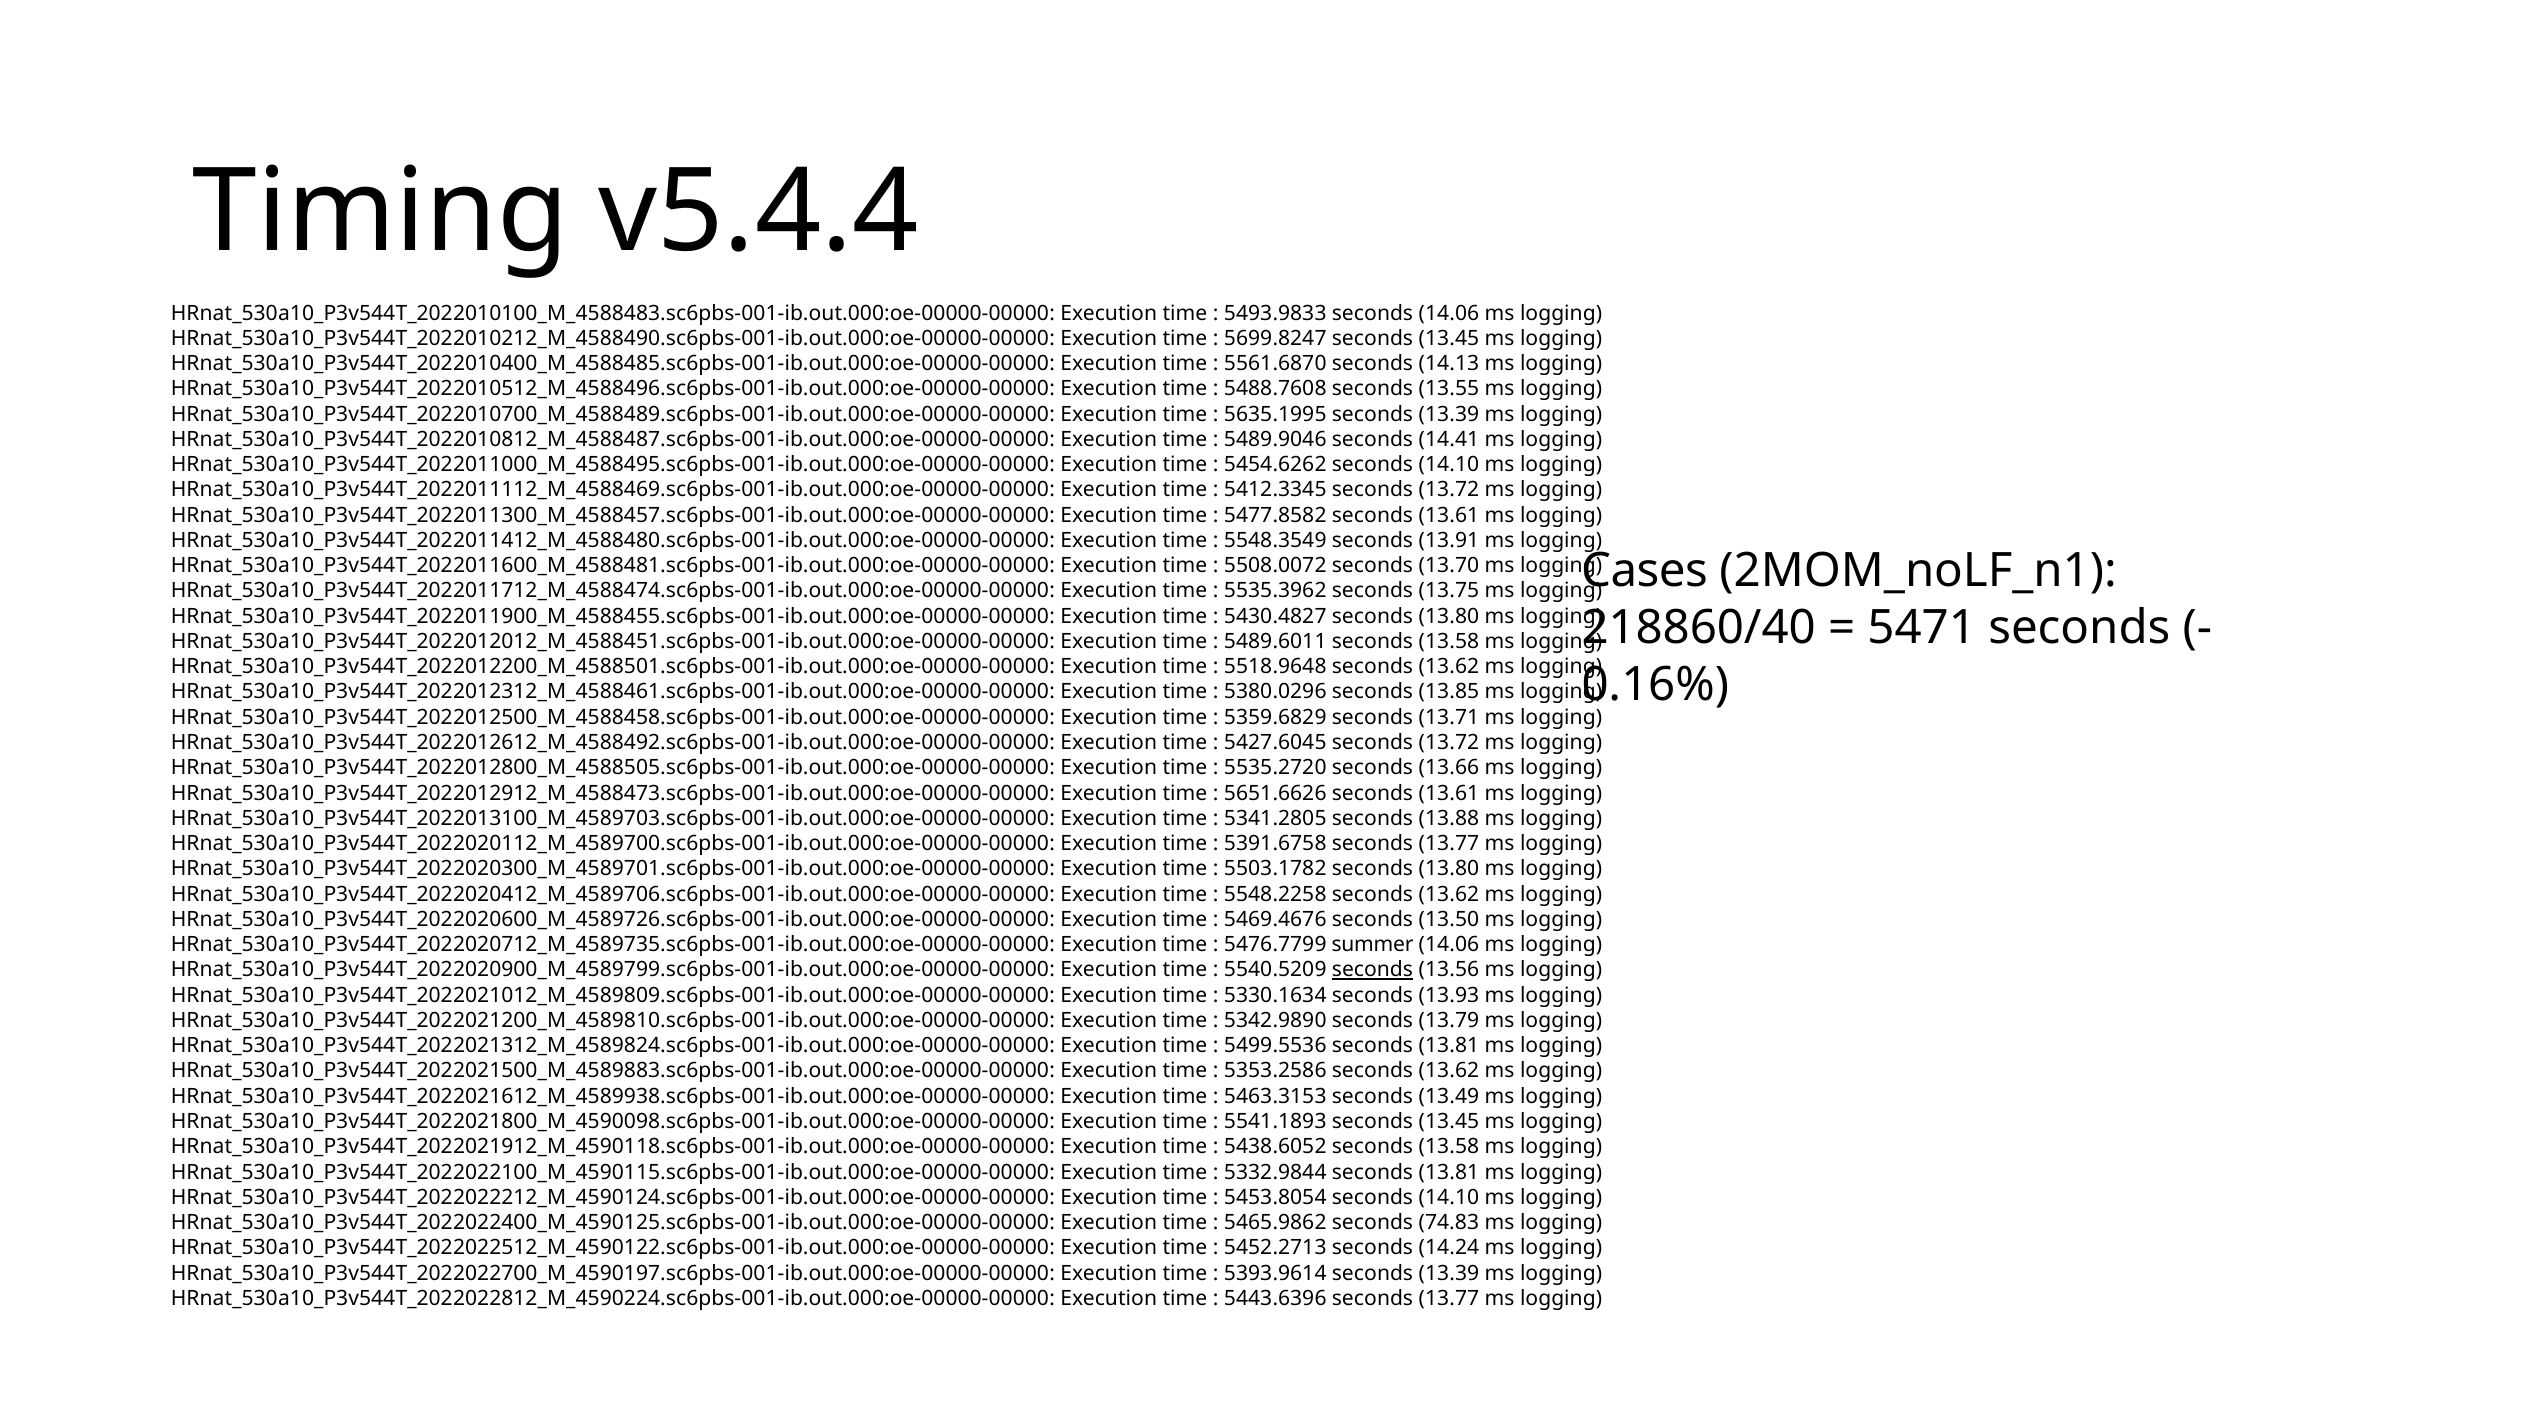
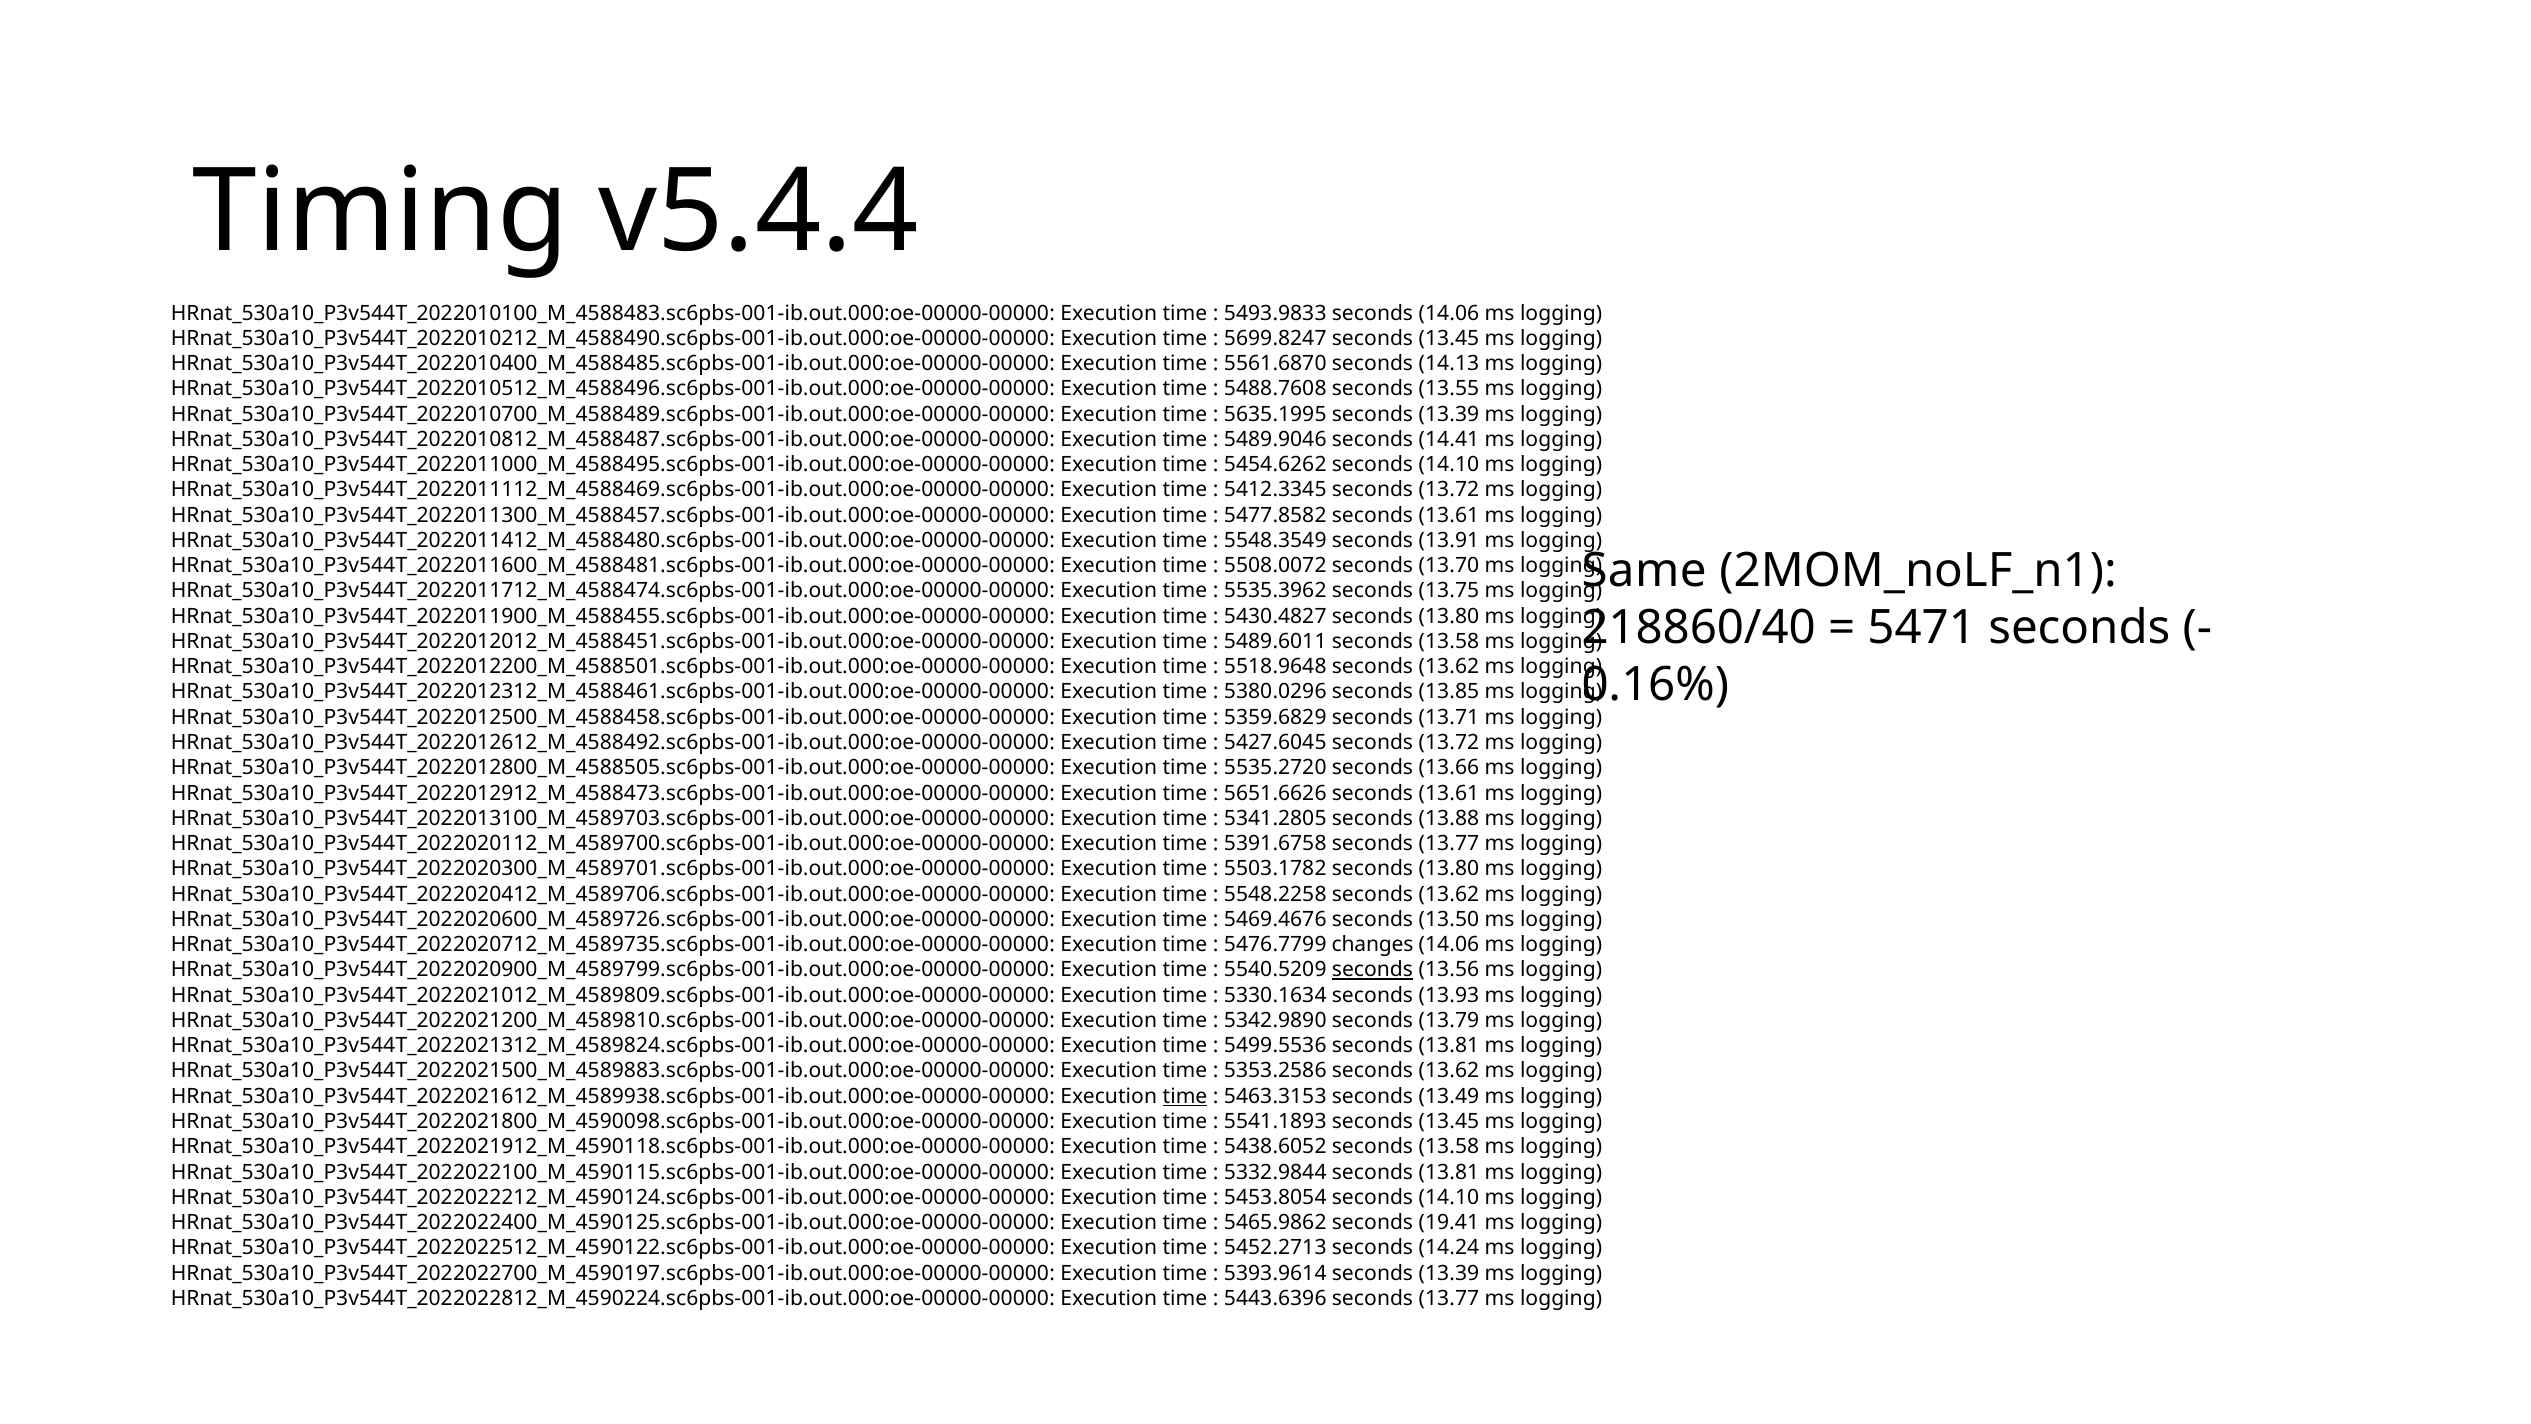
Cases: Cases -> Same
summer: summer -> changes
time at (1185, 1096) underline: none -> present
74.83: 74.83 -> 19.41
